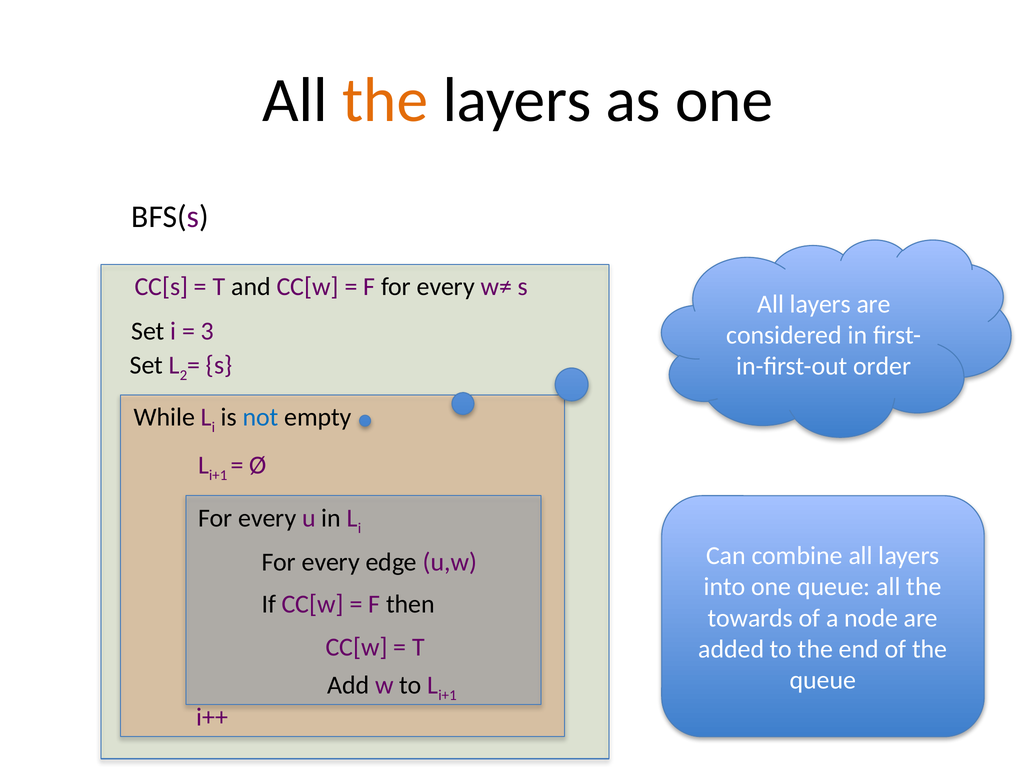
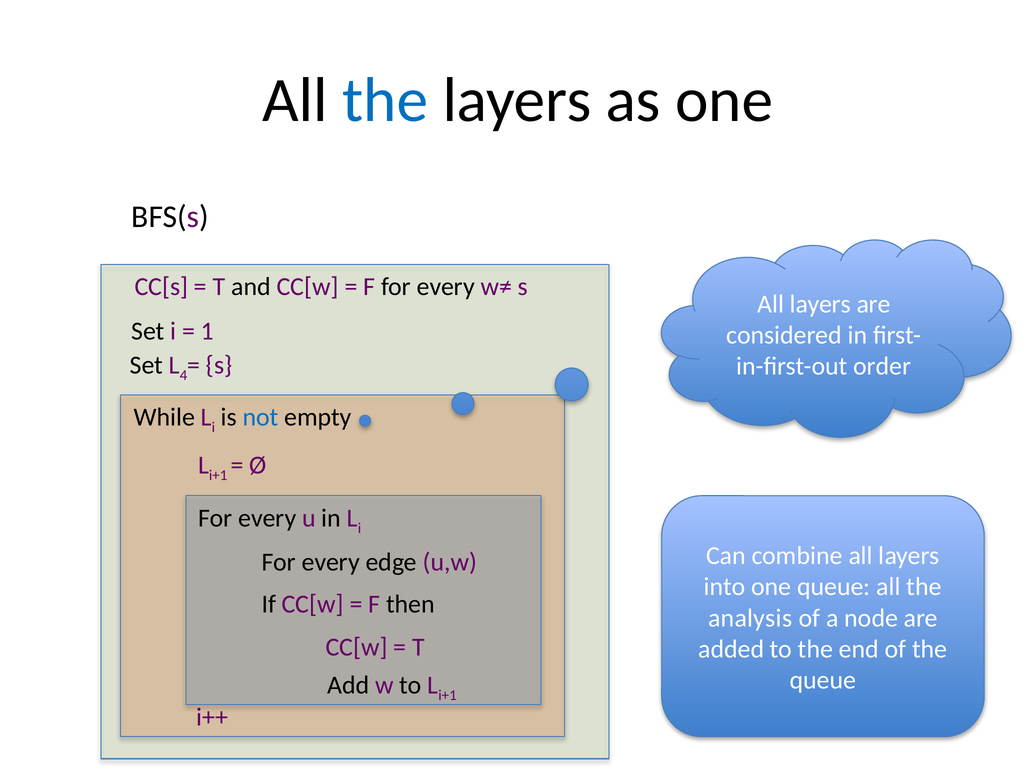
the at (385, 100) colour: orange -> blue
3: 3 -> 1
2: 2 -> 4
towards: towards -> analysis
